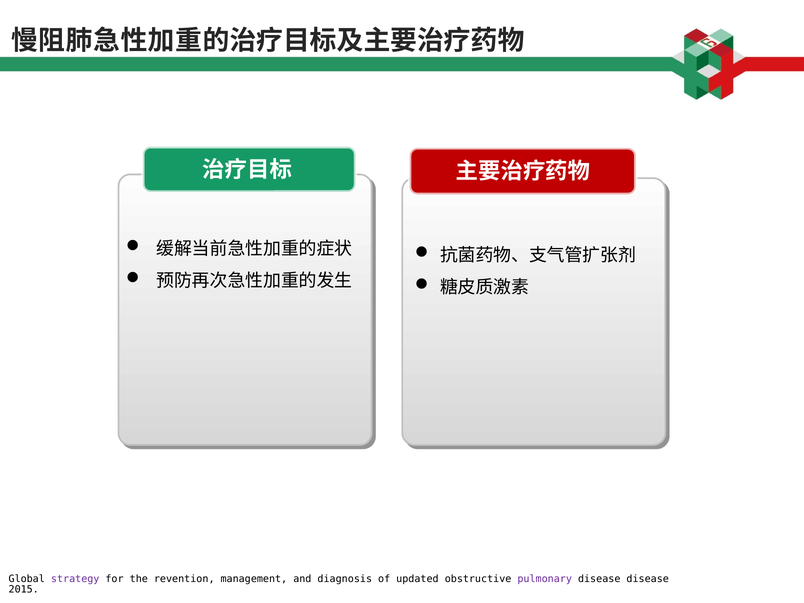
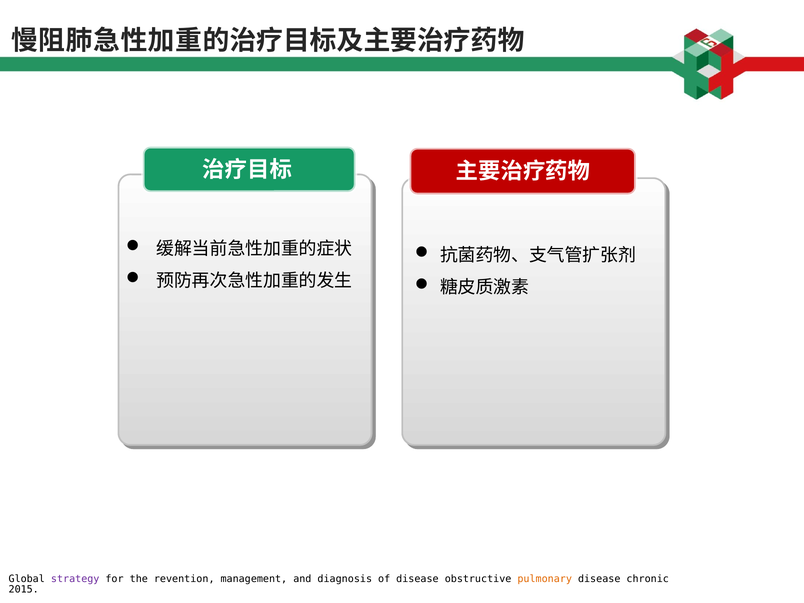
of updated: updated -> disease
pulmonary colour: purple -> orange
disease disease: disease -> chronic
